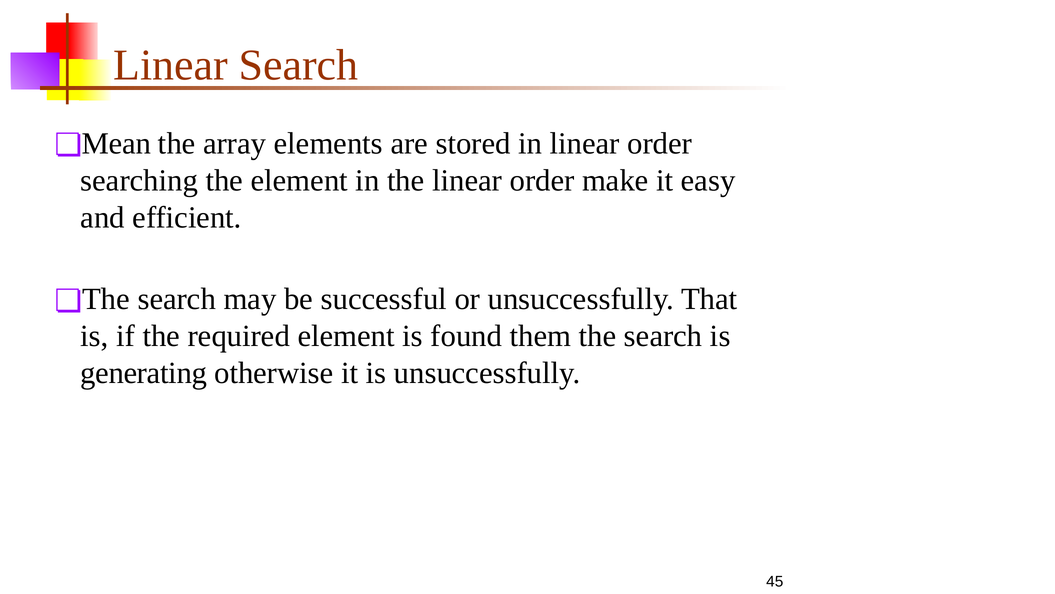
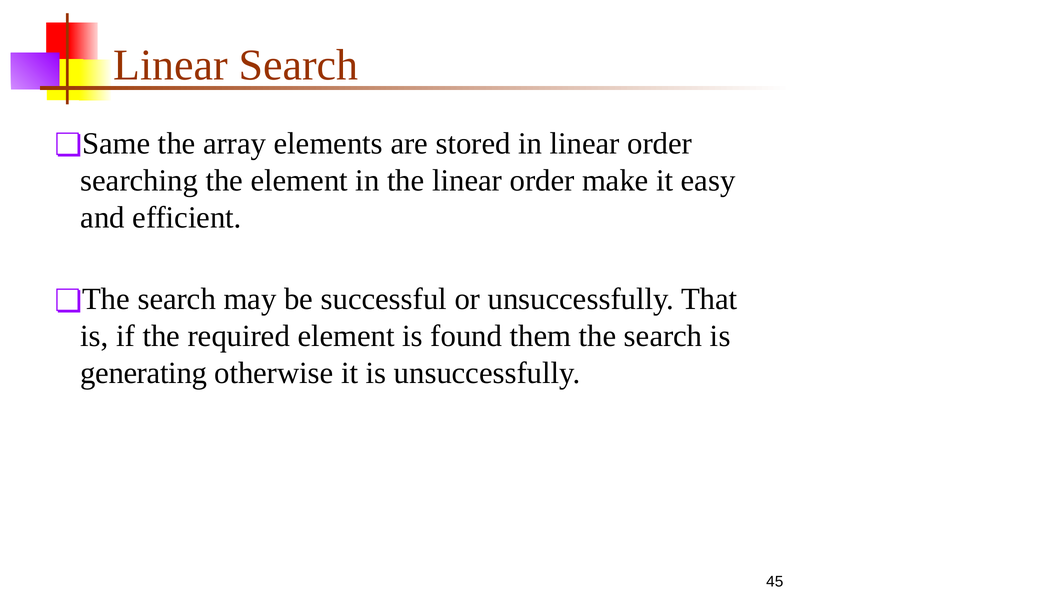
Mean: Mean -> Same
